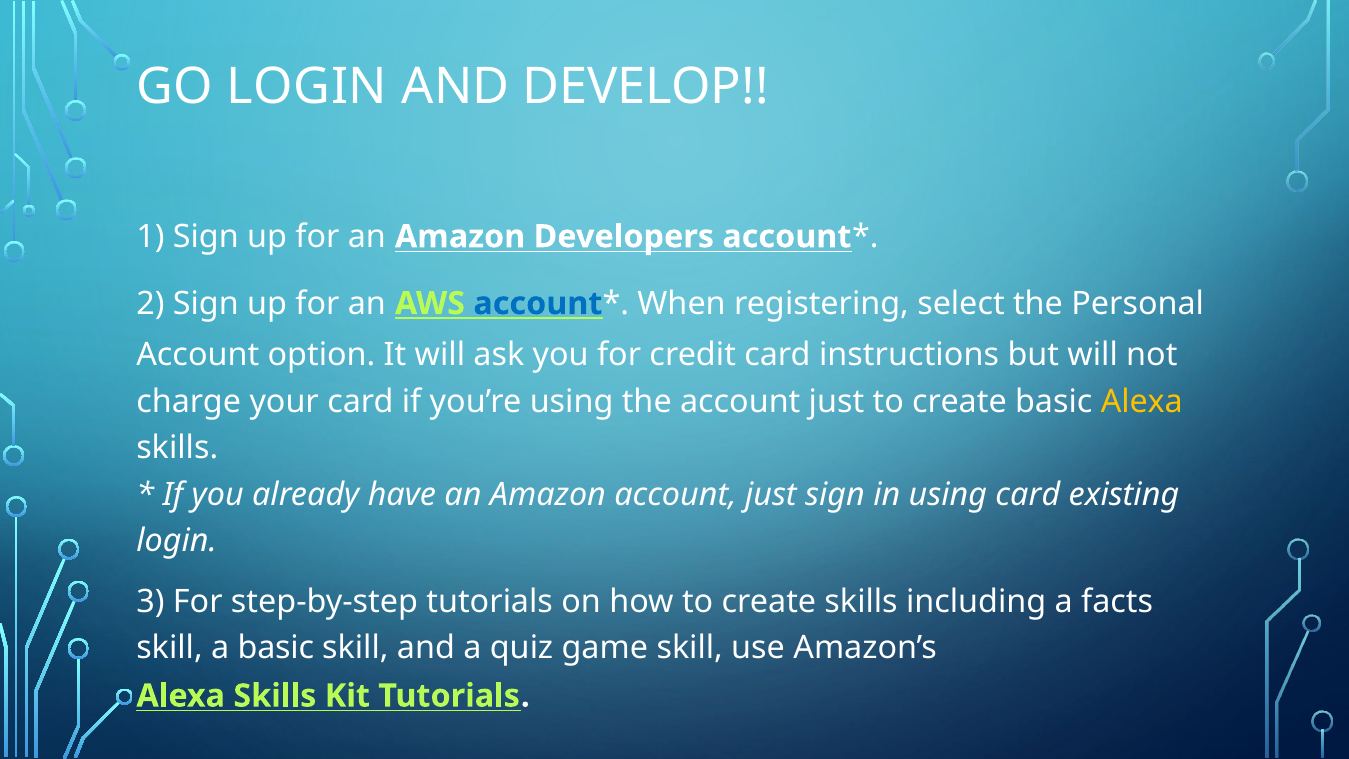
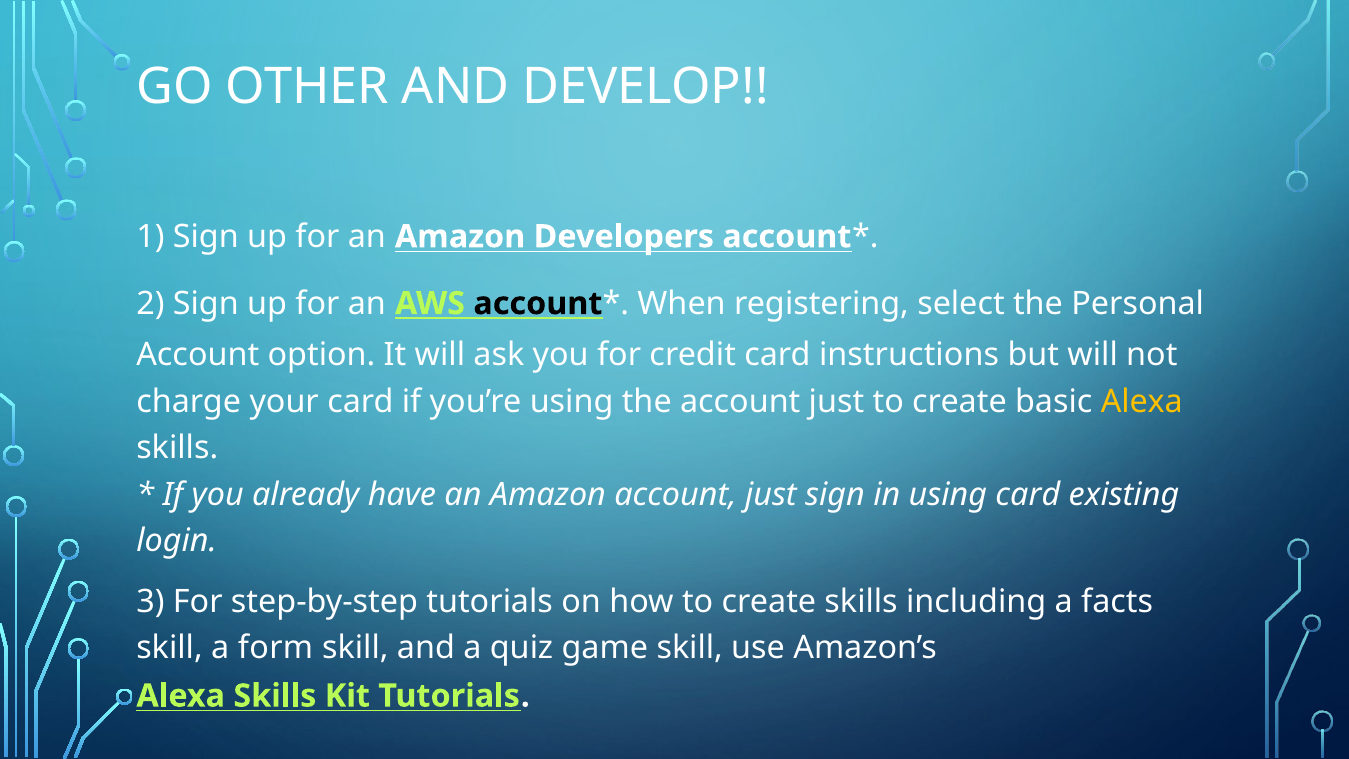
GO LOGIN: LOGIN -> OTHER
account at (538, 303) colour: blue -> black
a basic: basic -> form
